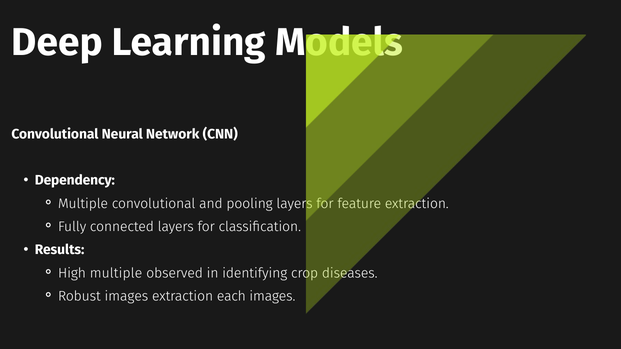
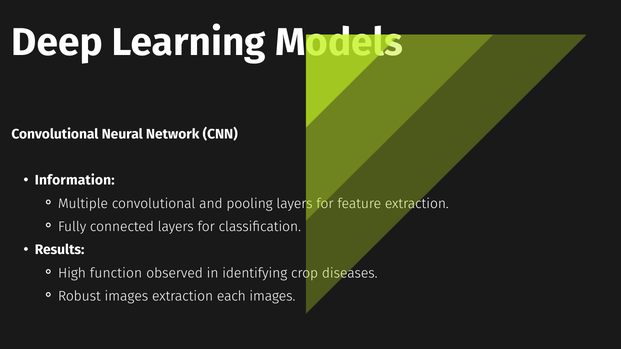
Dependency: Dependency -> Information
High multiple: multiple -> function
